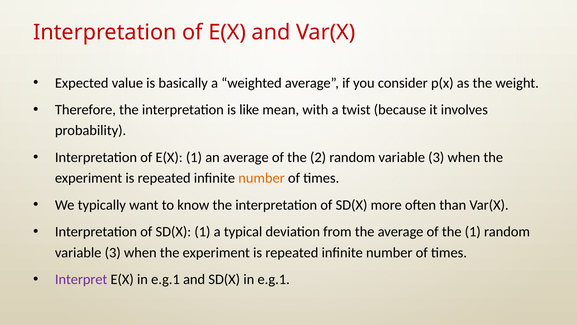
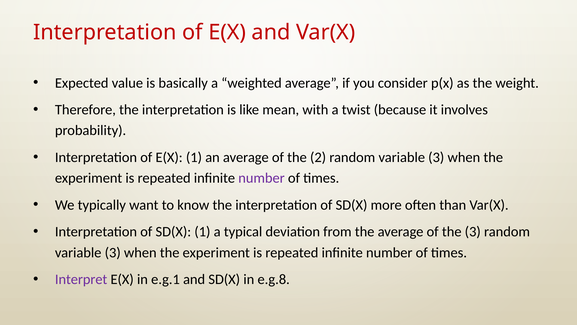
number at (261, 178) colour: orange -> purple
the 1: 1 -> 3
SD(X in e.g.1: e.g.1 -> e.g.8
